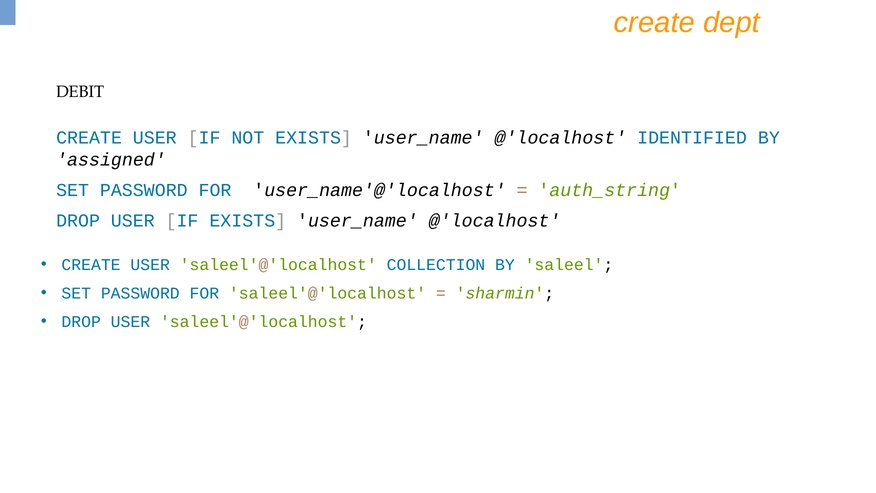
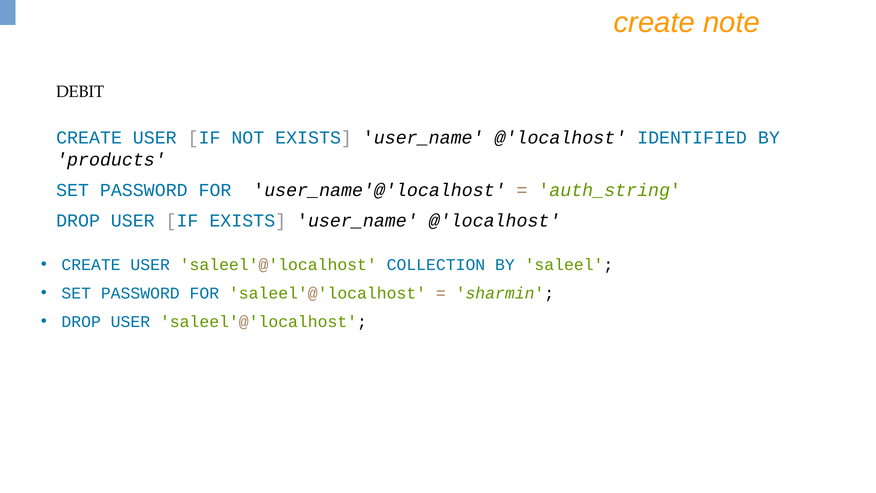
dept: dept -> note
assigned: assigned -> products
